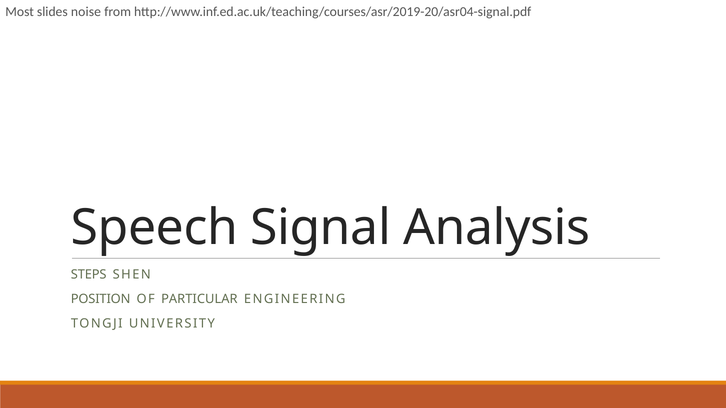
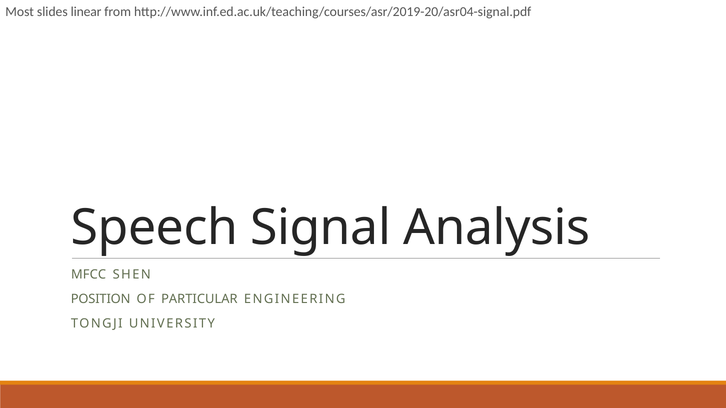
noise: noise -> linear
STEPS: STEPS -> MFCC
